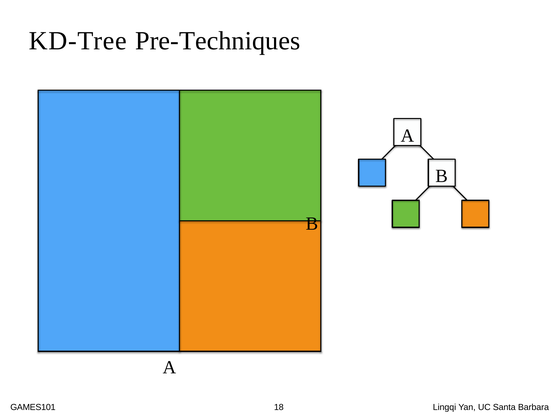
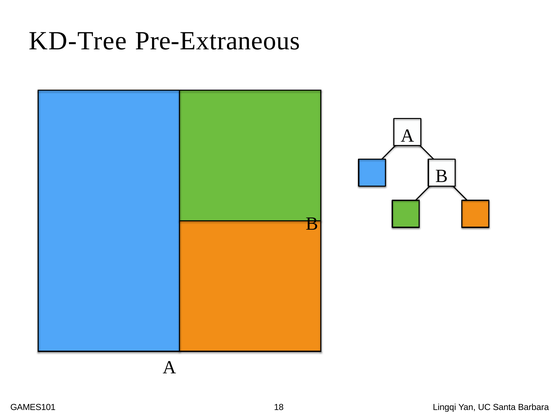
Pre-Techniques: Pre-Techniques -> Pre-Extraneous
